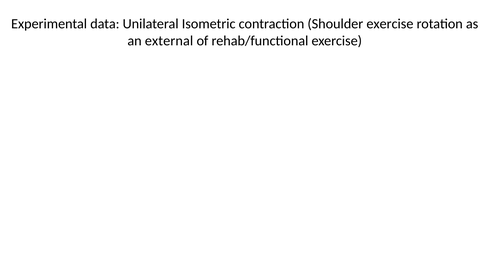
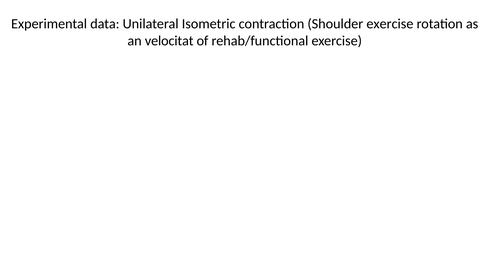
external: external -> velocitat
